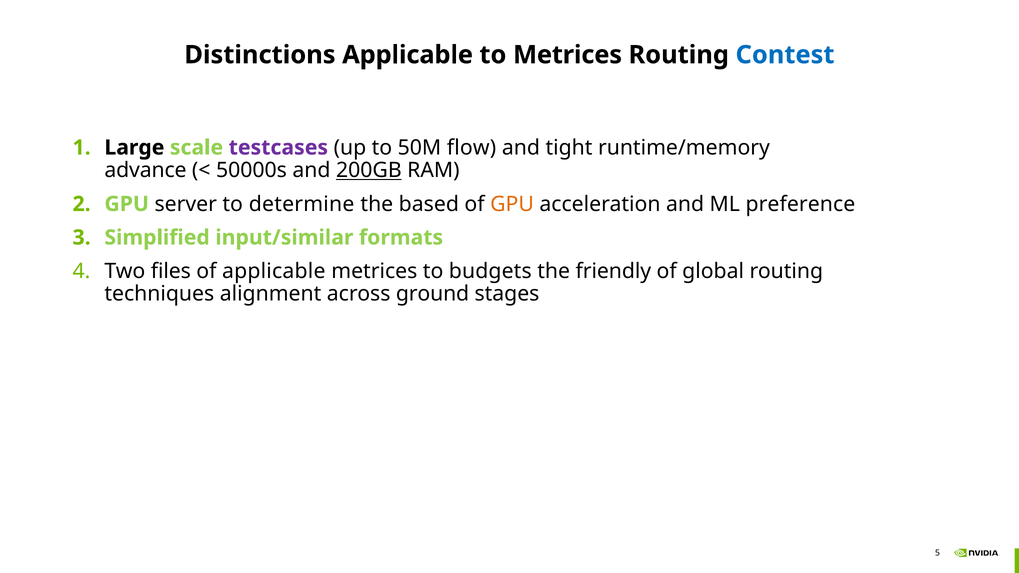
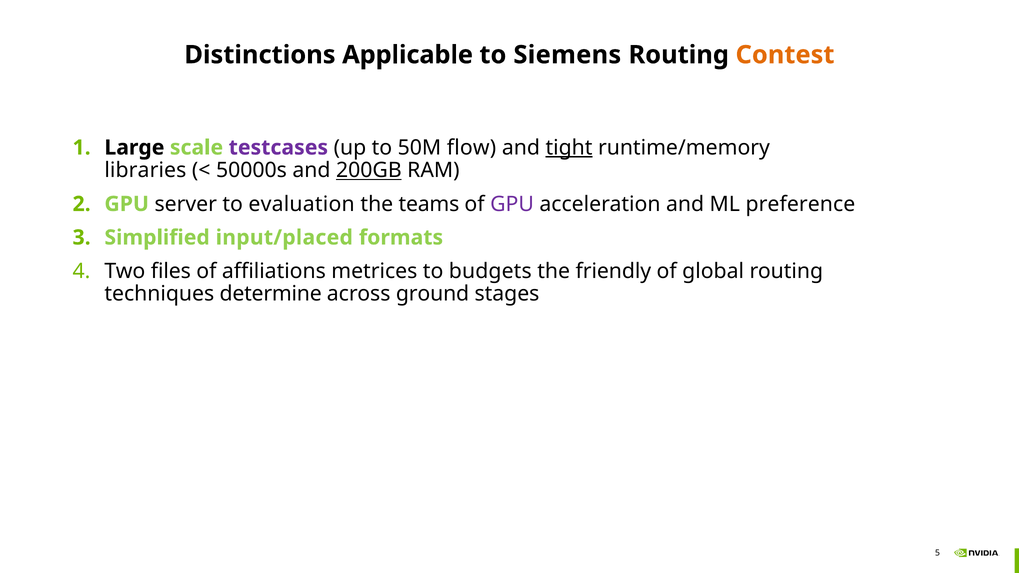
to Metrices: Metrices -> Siemens
Contest colour: blue -> orange
tight underline: none -> present
advance: advance -> libraries
determine: determine -> evaluation
based: based -> teams
GPU at (512, 204) colour: orange -> purple
input/similar: input/similar -> input/placed
of applicable: applicable -> affiliations
alignment: alignment -> determine
